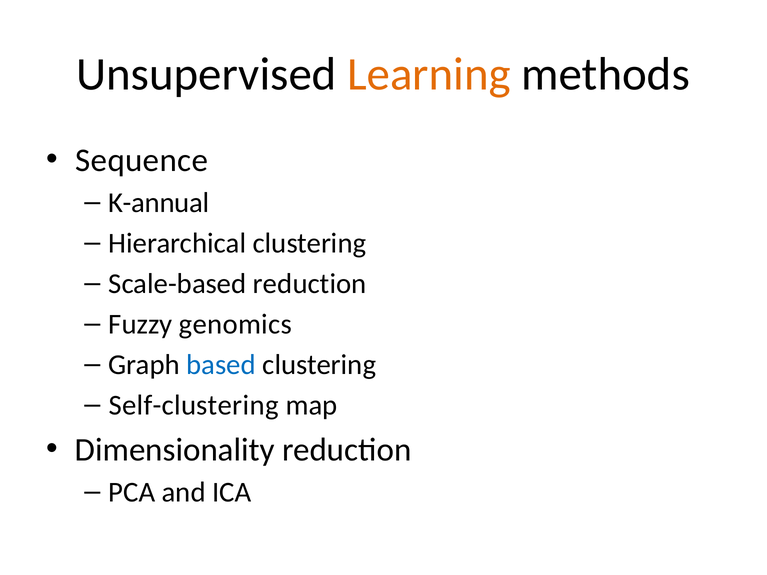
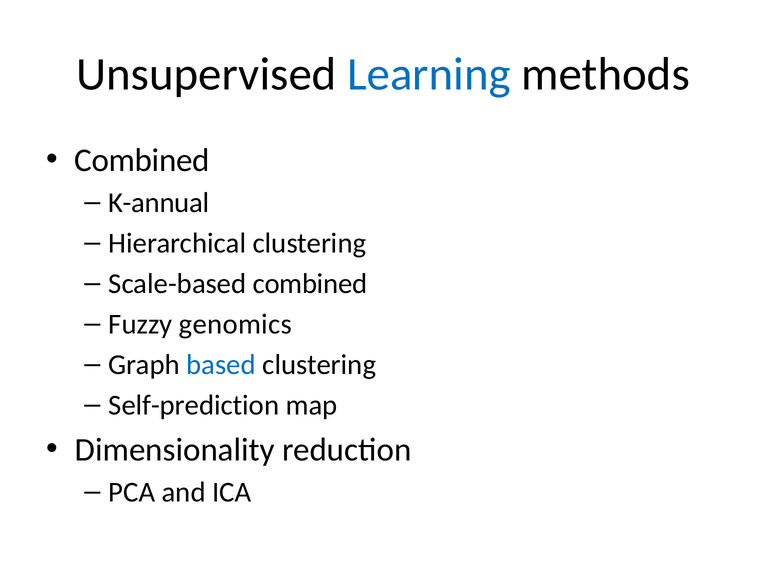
Learning colour: orange -> blue
Sequence at (142, 160): Sequence -> Combined
Scale-based reduction: reduction -> combined
Self-clustering: Self-clustering -> Self-prediction
